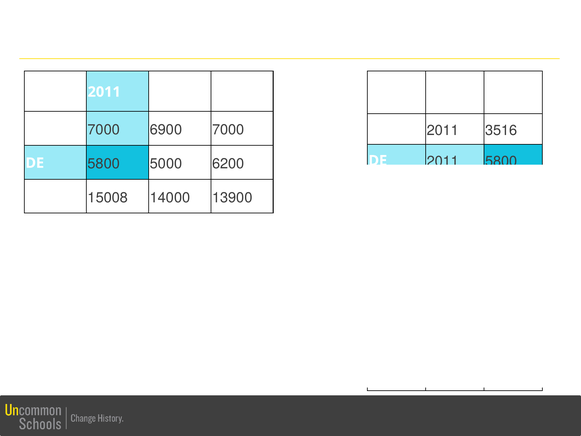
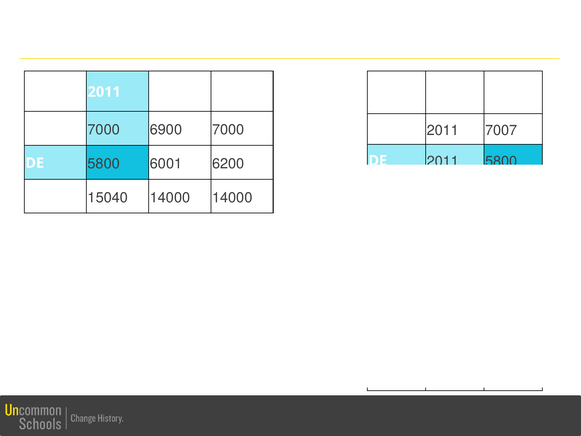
3516: 3516 -> 7007
5000: 5000 -> 6001
15008: 15008 -> 15040
14000 13900: 13900 -> 14000
